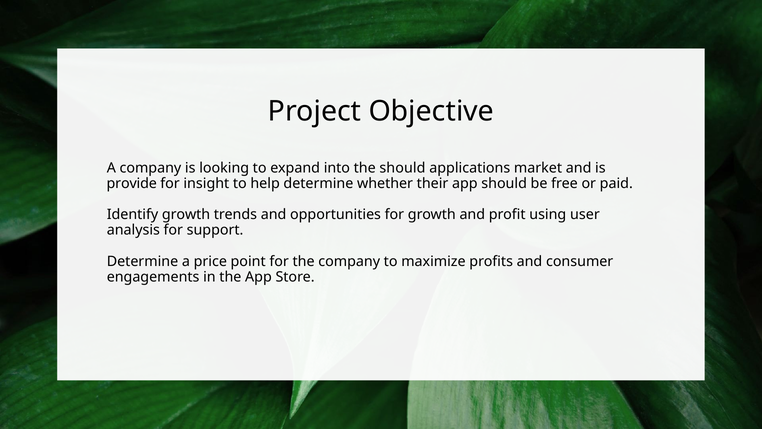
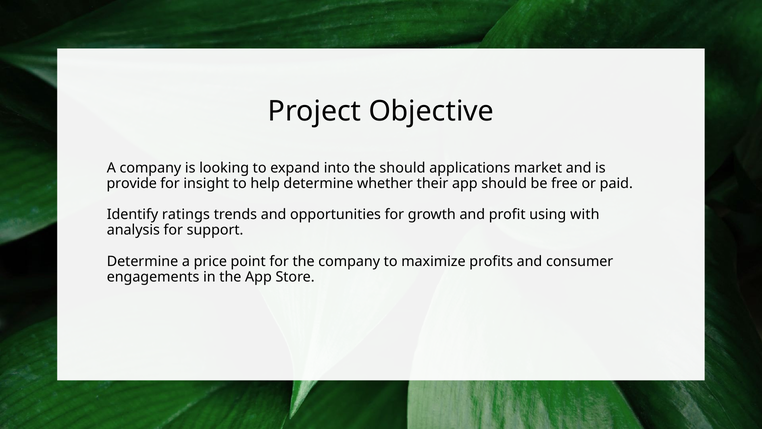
Identify growth: growth -> ratings
user: user -> with
